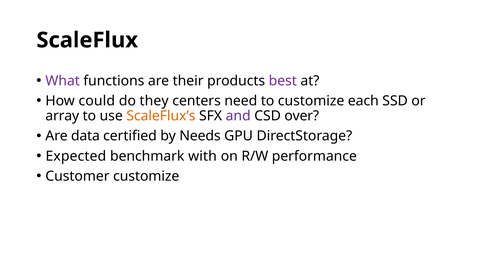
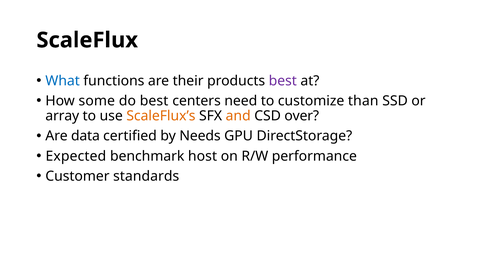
What colour: purple -> blue
could: could -> some
do they: they -> best
each: each -> than
and colour: purple -> orange
with: with -> host
Customer customize: customize -> standards
